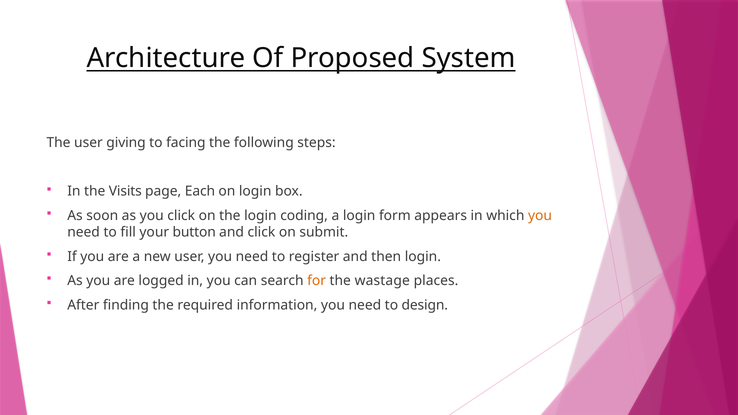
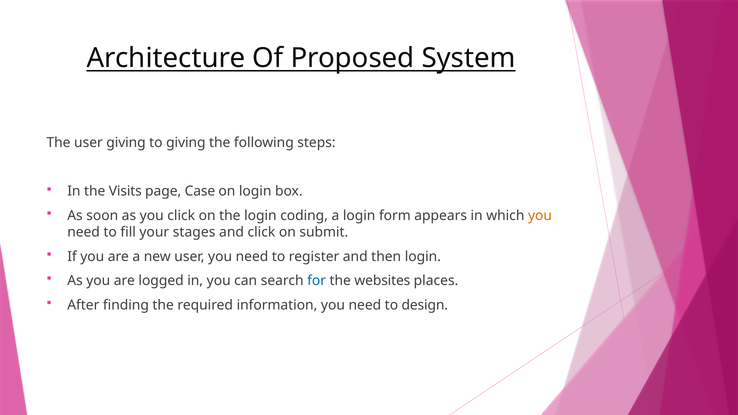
to facing: facing -> giving
Each: Each -> Case
button: button -> stages
for colour: orange -> blue
wastage: wastage -> websites
